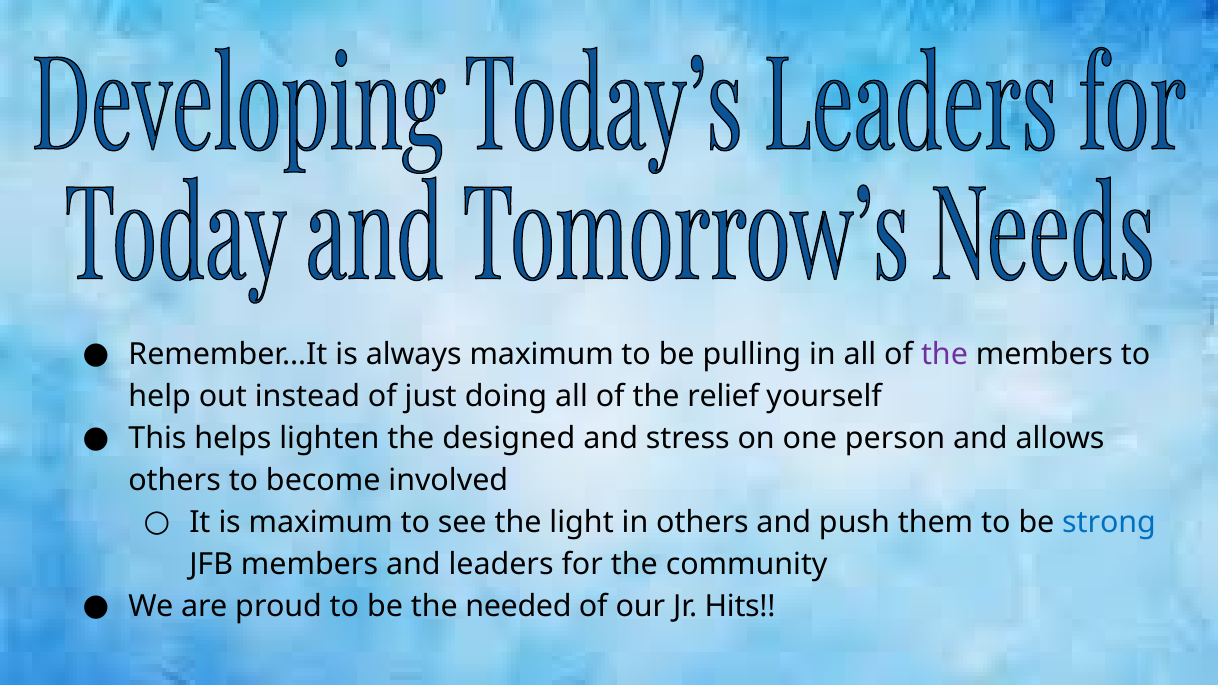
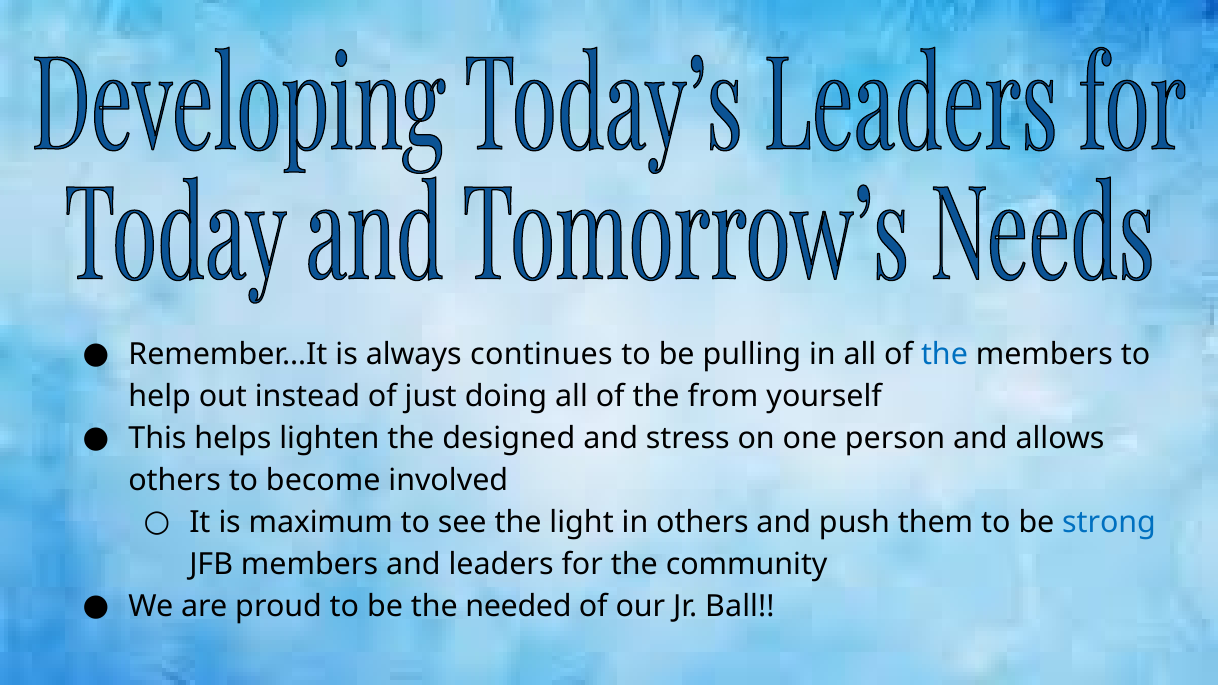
always maximum: maximum -> continues
the at (944, 354) colour: purple -> blue
relief: relief -> from
Hits: Hits -> Ball
